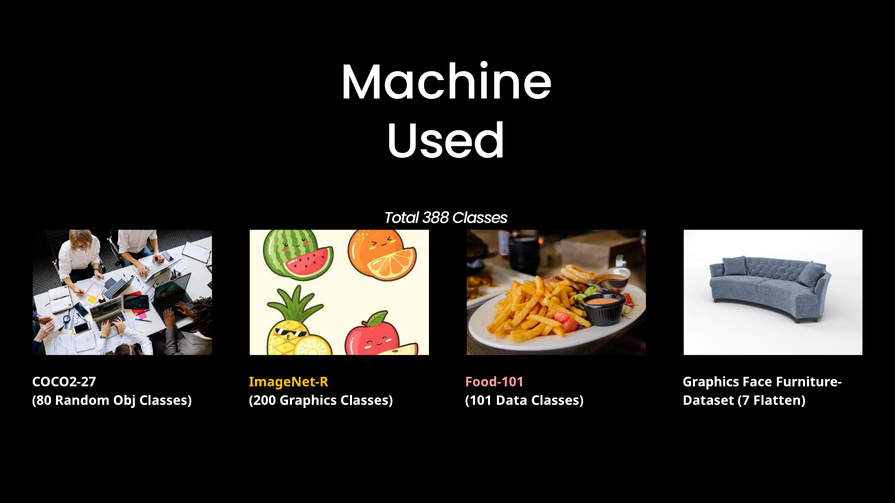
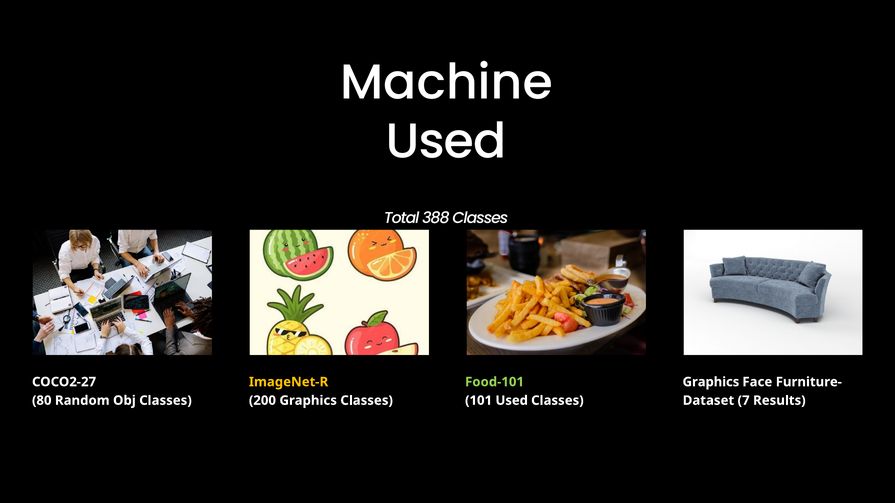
Food-101 colour: pink -> light green
101 Data: Data -> Used
Flatten: Flatten -> Results
